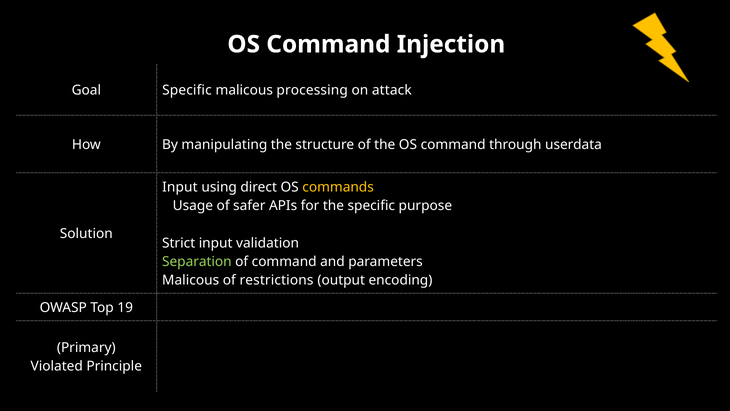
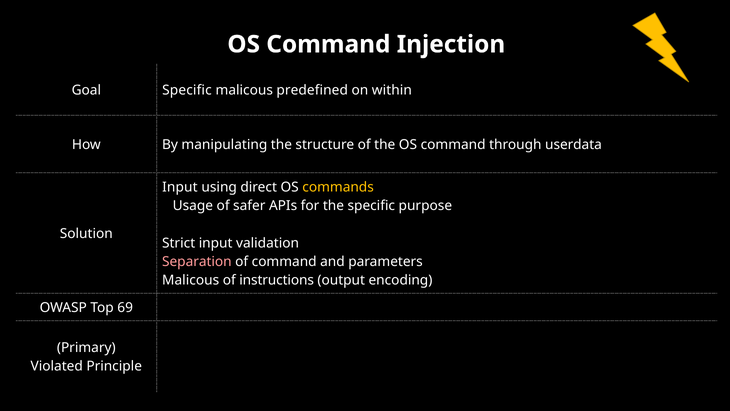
processing: processing -> predefined
attack: attack -> within
Separation colour: light green -> pink
restrictions: restrictions -> instructions
19: 19 -> 69
